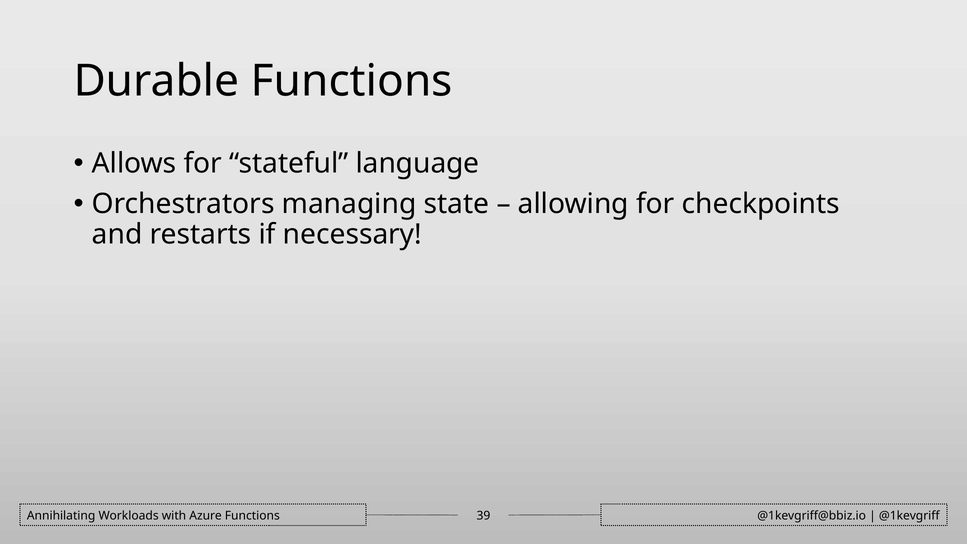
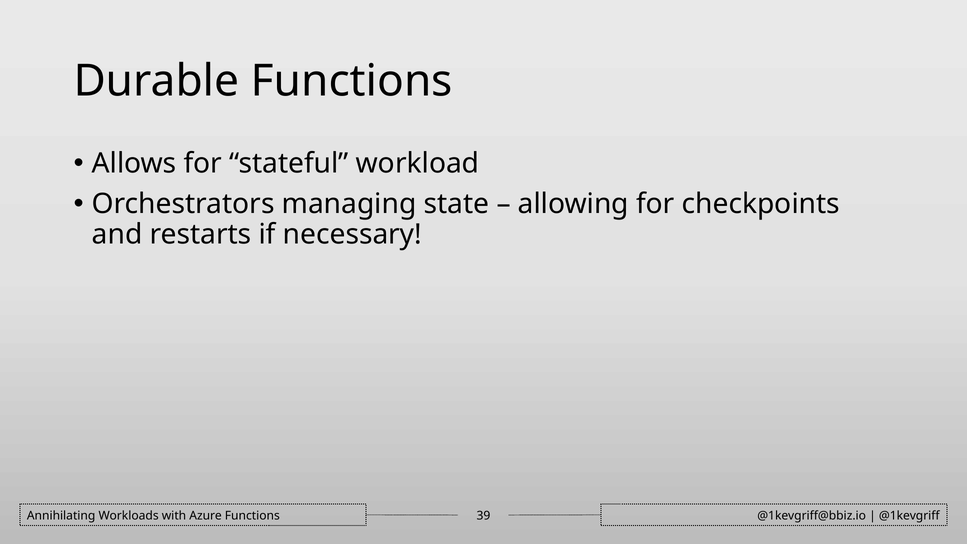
language: language -> workload
